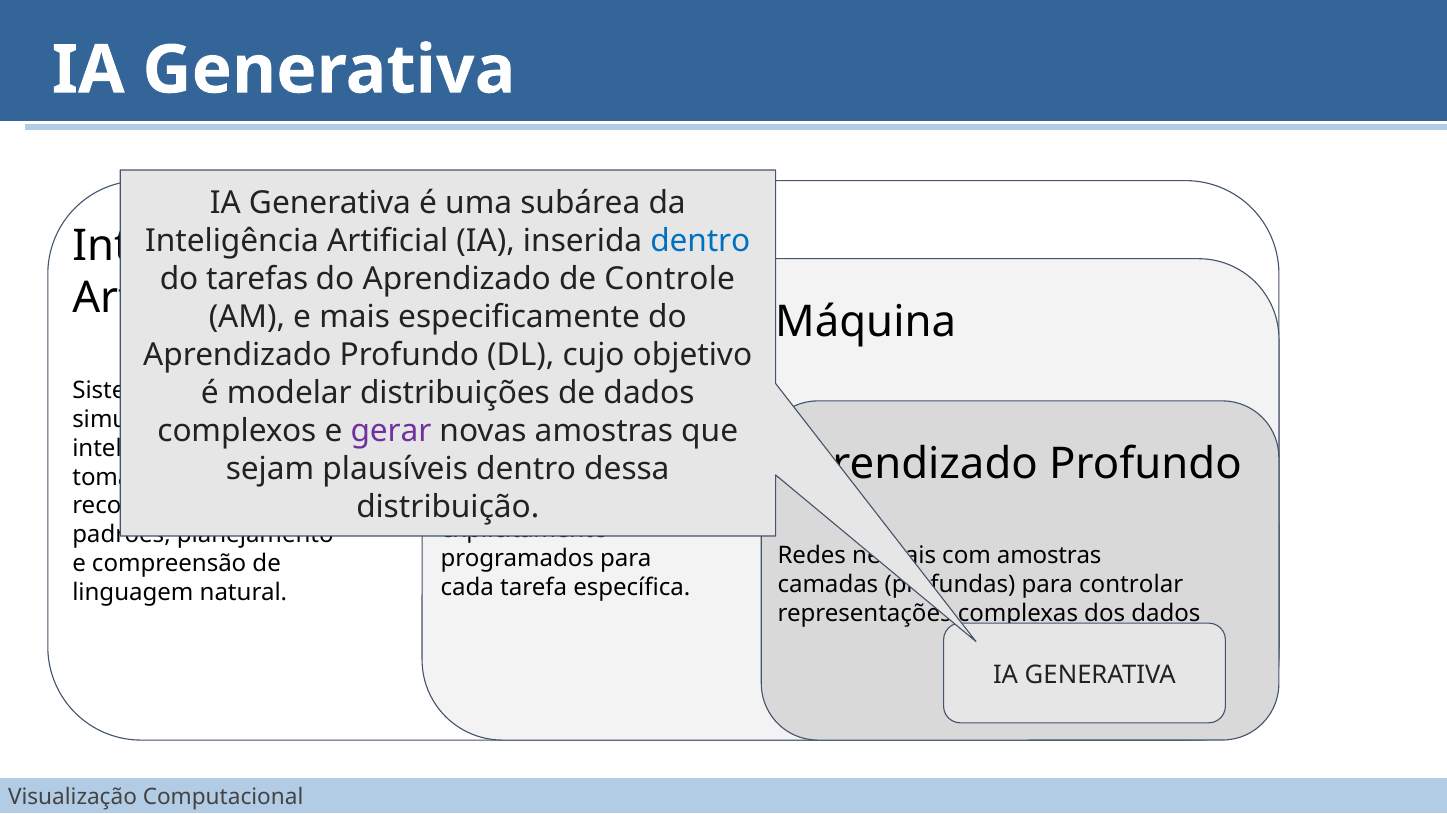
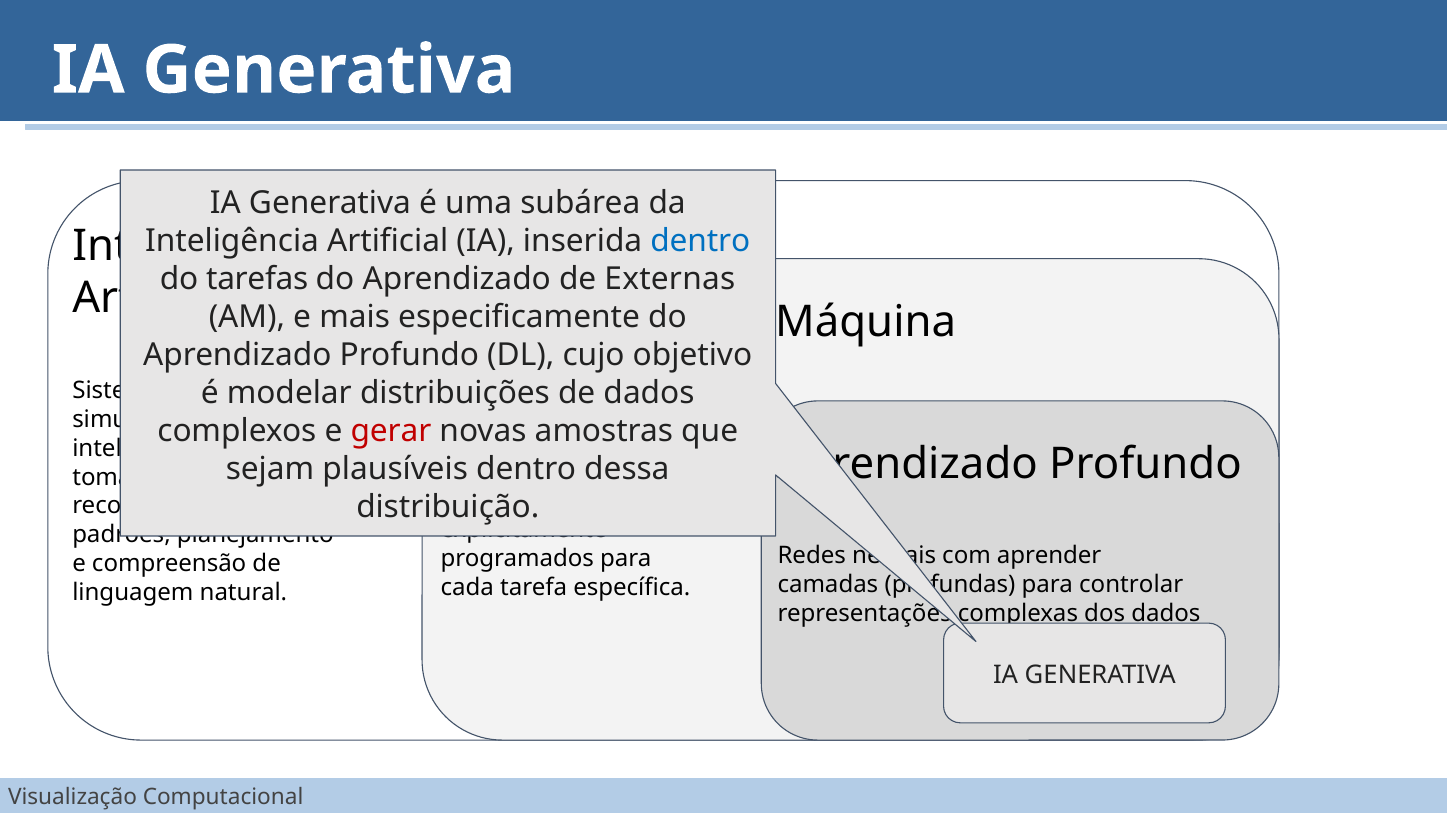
Controle: Controle -> Externas
gerar colour: purple -> red
amostras at (1049, 556): amostras -> aprender
